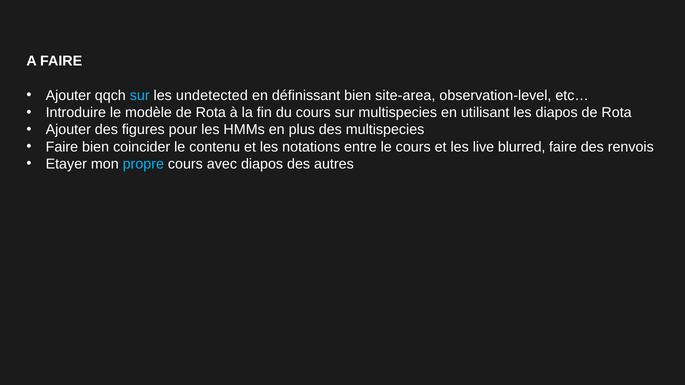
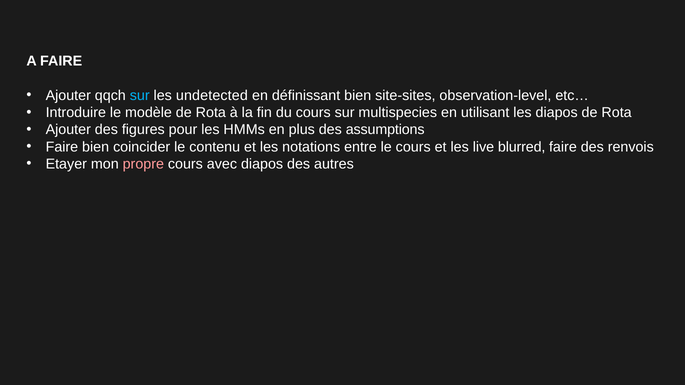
site-area: site-area -> site-sites
des multispecies: multispecies -> assumptions
propre colour: light blue -> pink
